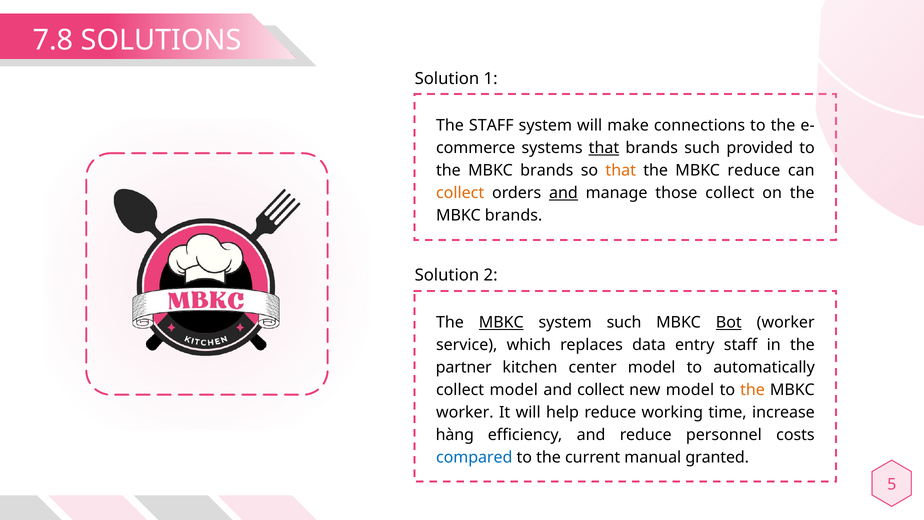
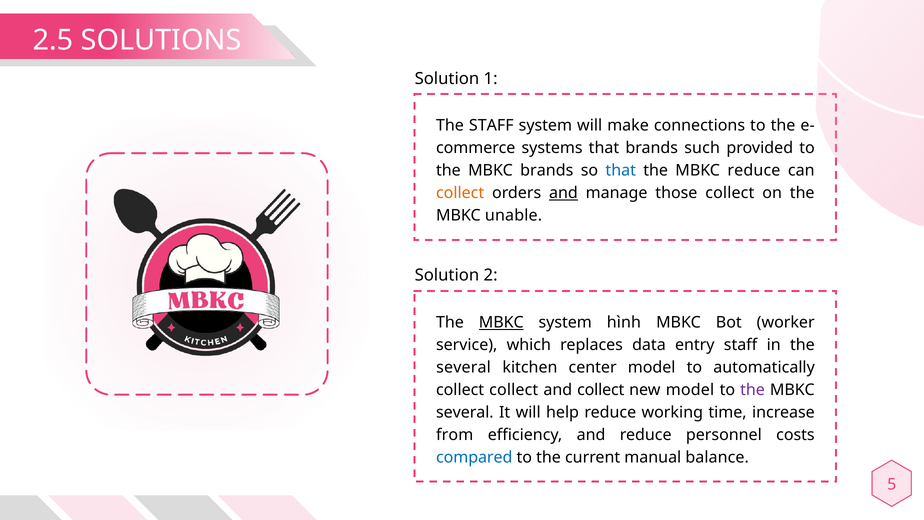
7.8: 7.8 -> 2.5
that at (604, 148) underline: present -> none
that at (621, 170) colour: orange -> blue
brands at (514, 215): brands -> unable
system such: such -> hình
Bot underline: present -> none
partner at (464, 367): partner -> several
collect model: model -> collect
the at (753, 390) colour: orange -> purple
worker at (465, 412): worker -> several
hàng: hàng -> from
granted: granted -> balance
